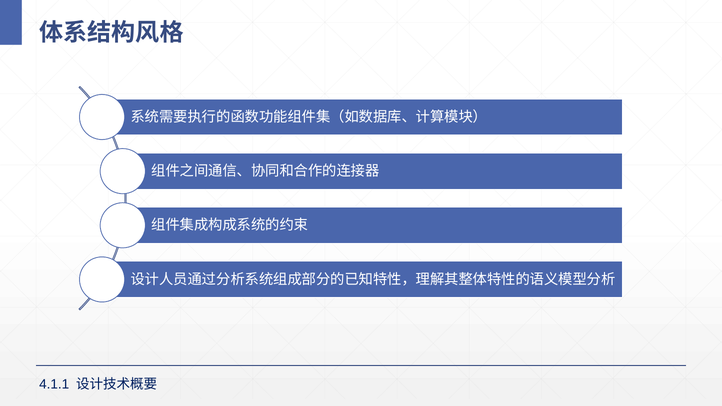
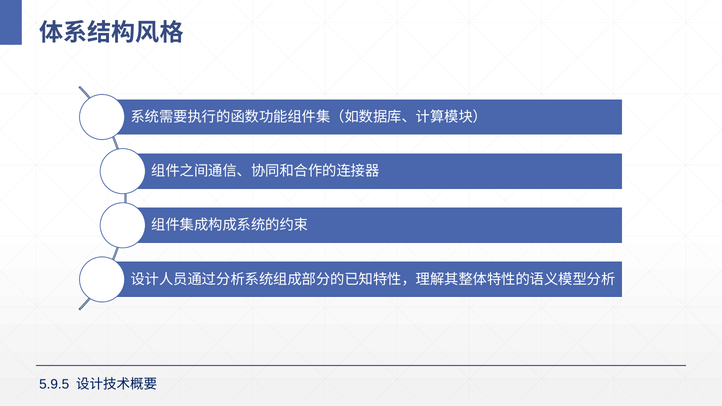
4.1.1: 4.1.1 -> 5.9.5
